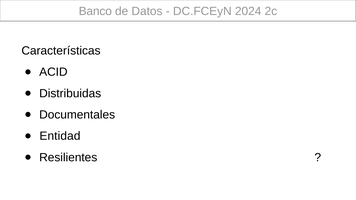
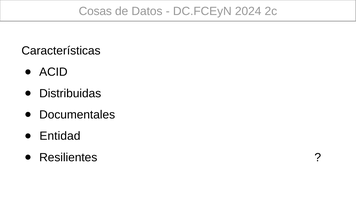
Banco: Banco -> Cosas
